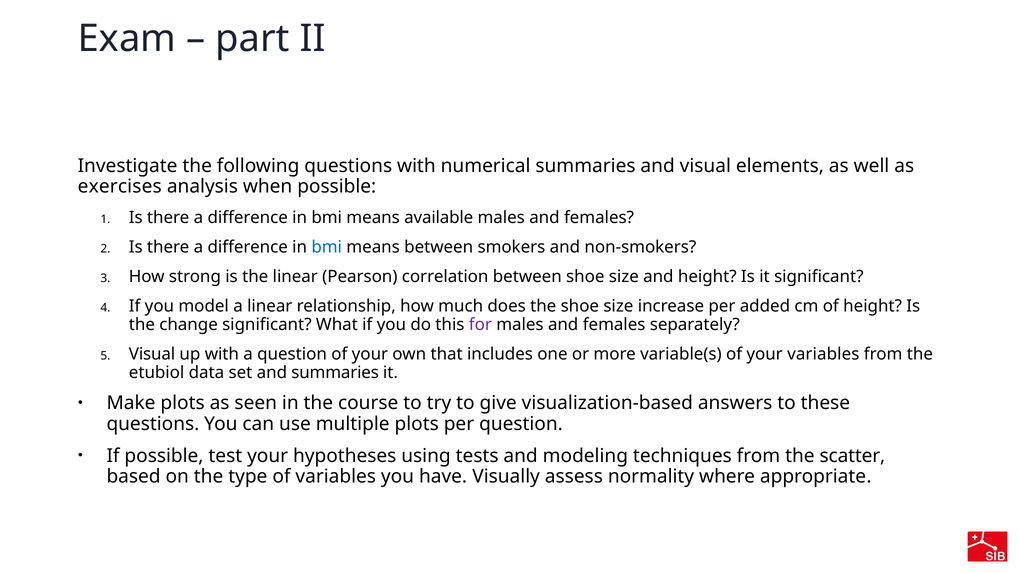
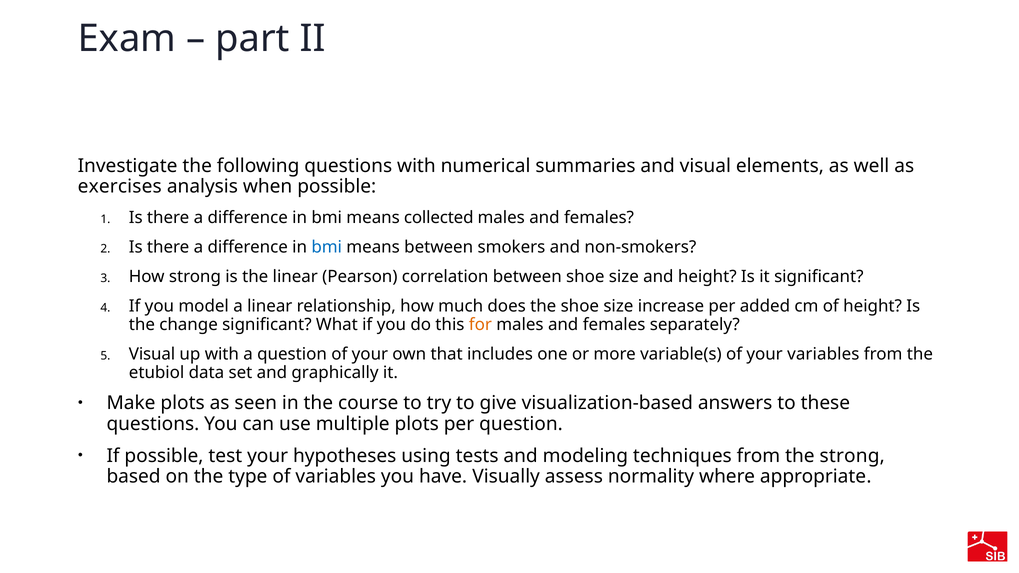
available: available -> collected
for colour: purple -> orange
and summaries: summaries -> graphically
the scatter: scatter -> strong
